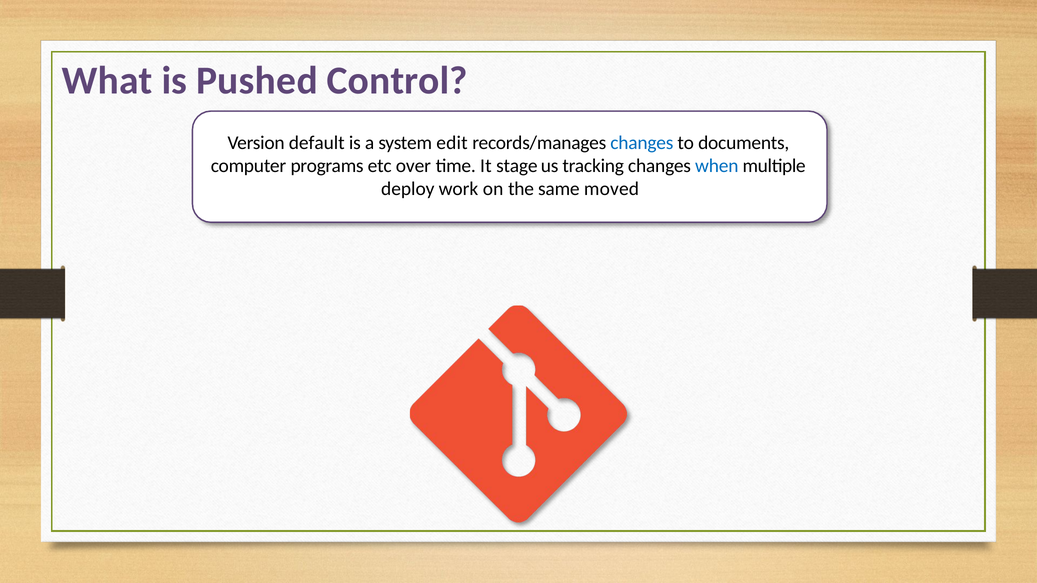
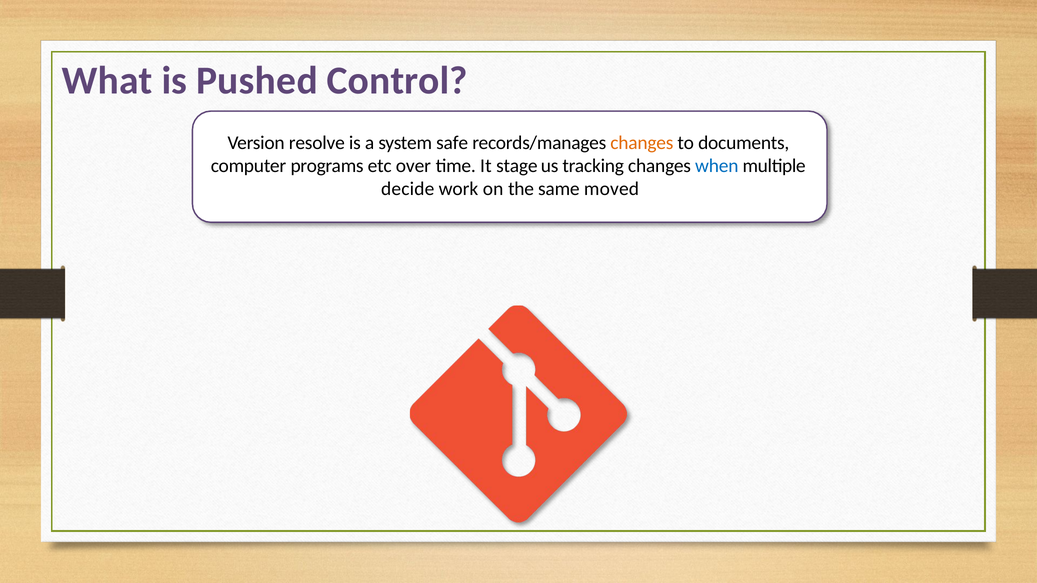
default: default -> resolve
edit: edit -> safe
changes at (642, 143) colour: blue -> orange
deploy: deploy -> decide
